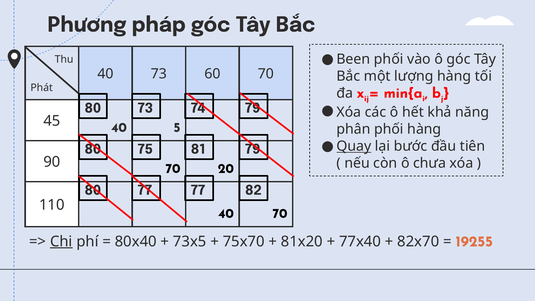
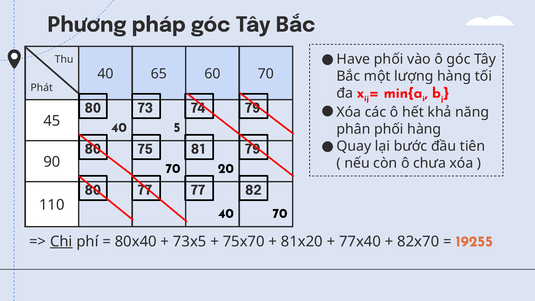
Been: Been -> Have
40 73: 73 -> 65
Quay underline: present -> none
